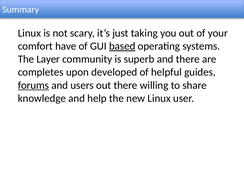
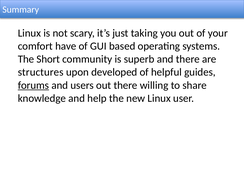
based underline: present -> none
Layer: Layer -> Short
completes: completes -> structures
